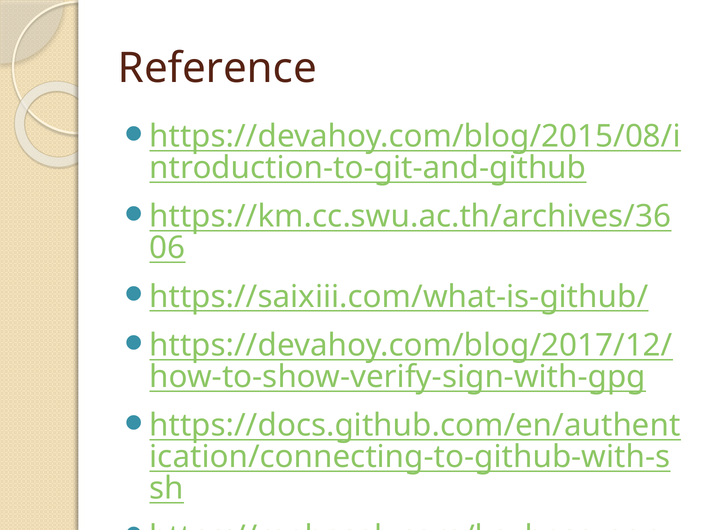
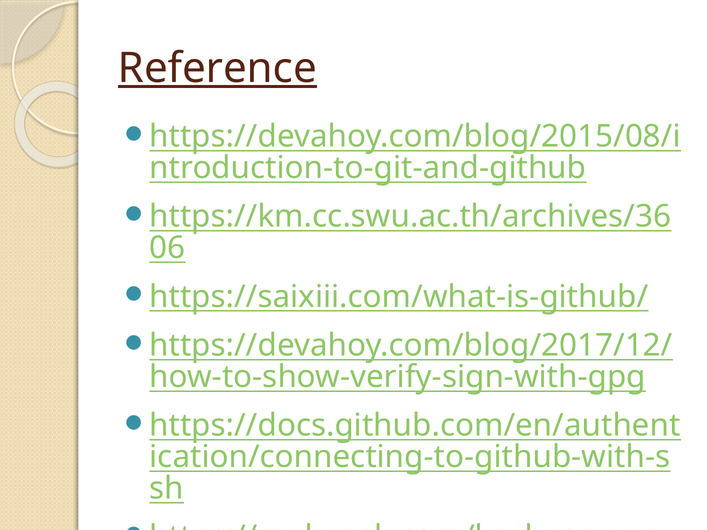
Reference underline: none -> present
